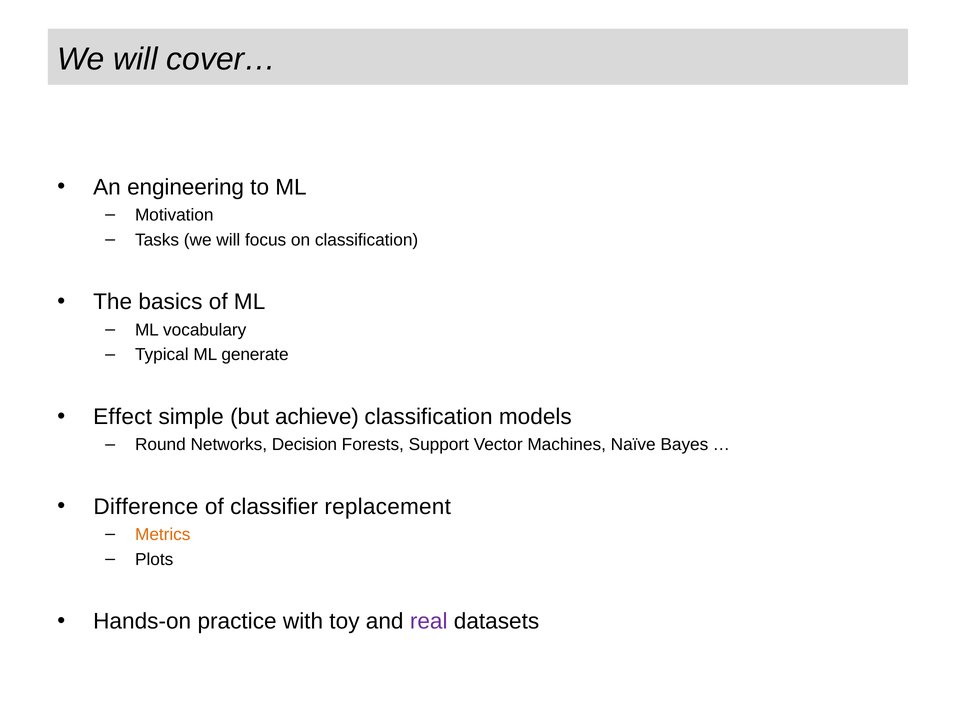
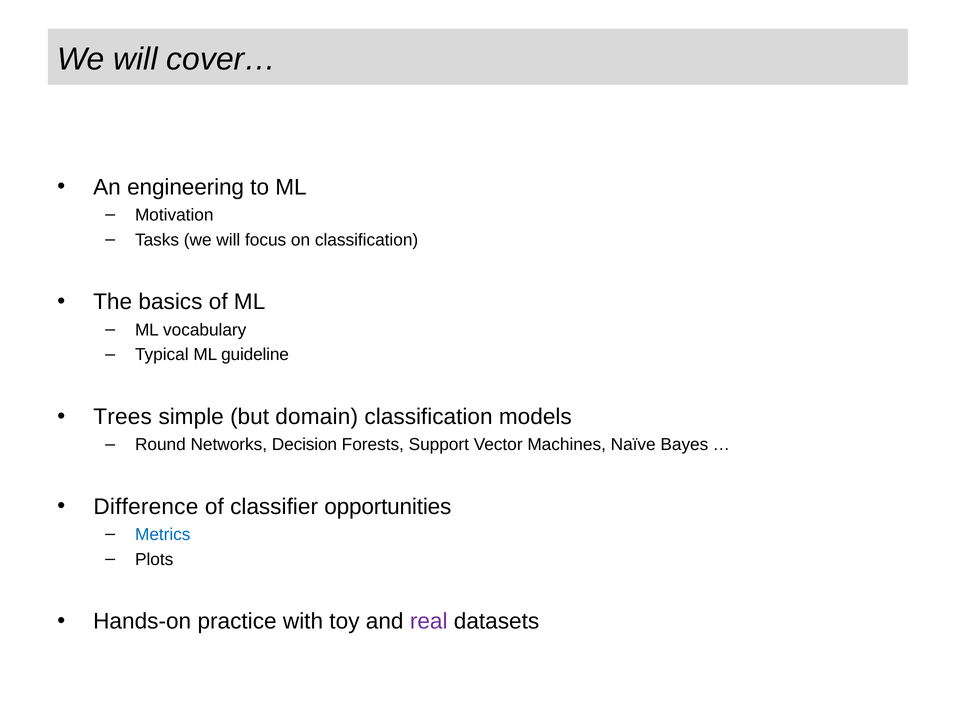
generate: generate -> guideline
Effect: Effect -> Trees
achieve: achieve -> domain
replacement: replacement -> opportunities
Metrics colour: orange -> blue
